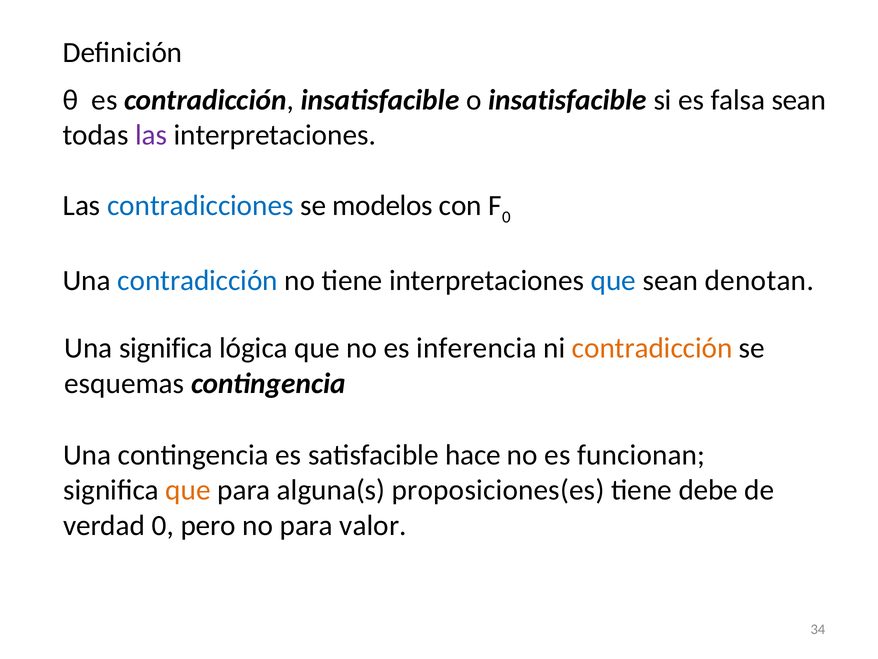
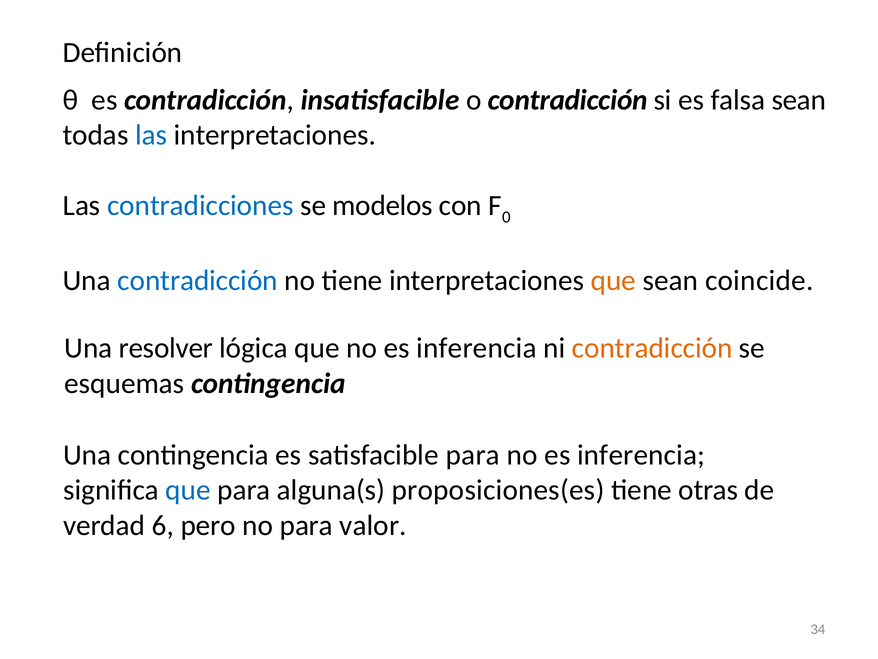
o insatisfacible: insatisfacible -> contradicción
las at (151, 135) colour: purple -> blue
que at (613, 281) colour: blue -> orange
denotan: denotan -> coincide
Una significa: significa -> resolver
satisfacible hace: hace -> para
funcionan at (641, 455): funcionan -> inferencia
que at (188, 490) colour: orange -> blue
debe: debe -> otras
verdad 0: 0 -> 6
